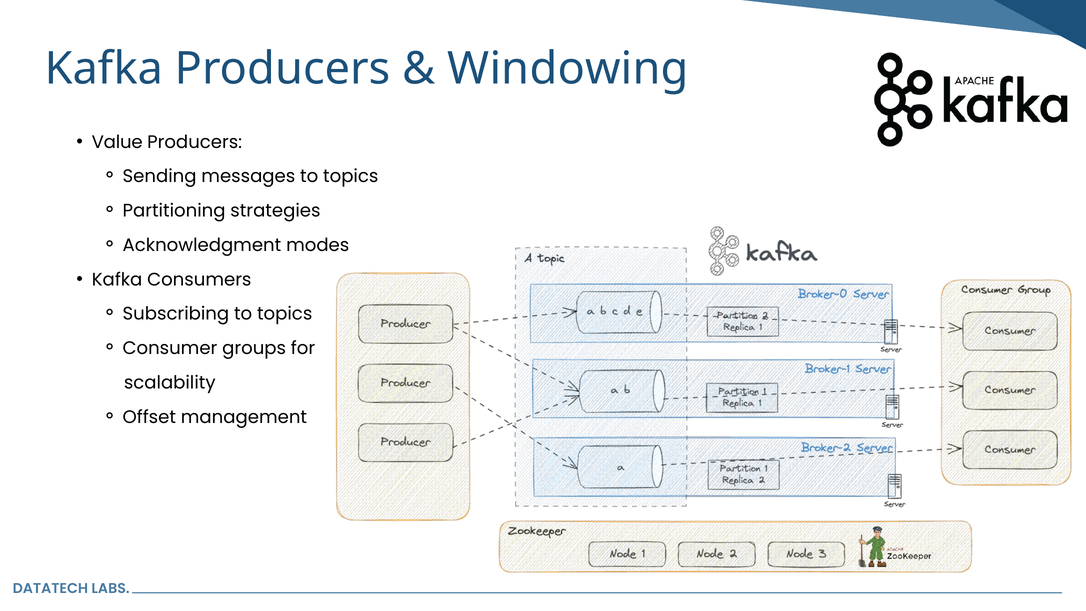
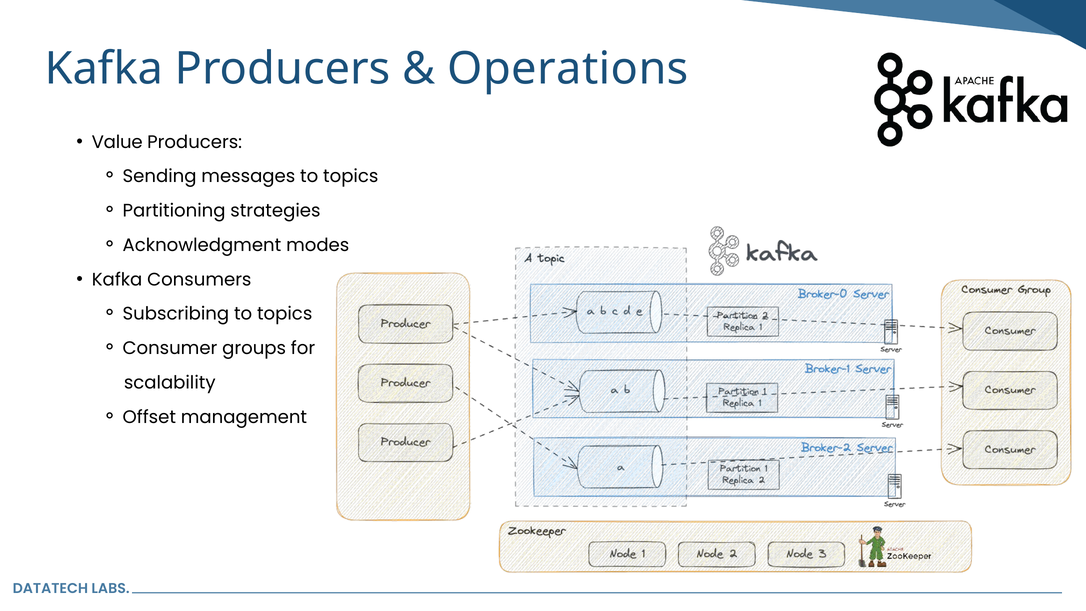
Windowing: Windowing -> Operations
